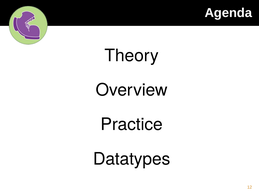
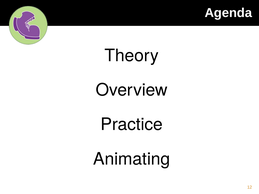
Datatypes: Datatypes -> Animating
